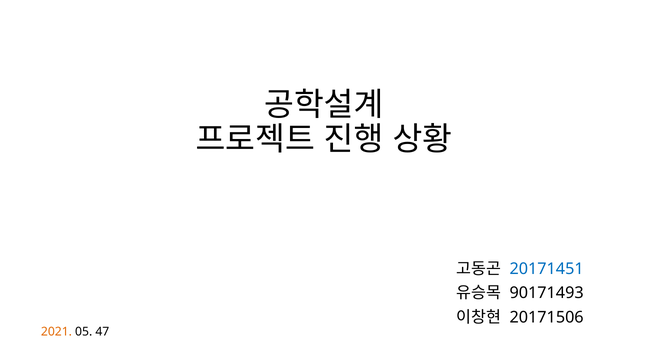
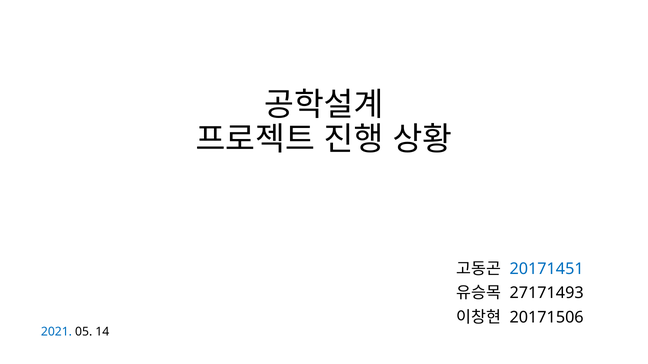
90171493: 90171493 -> 27171493
2021 colour: orange -> blue
47: 47 -> 14
